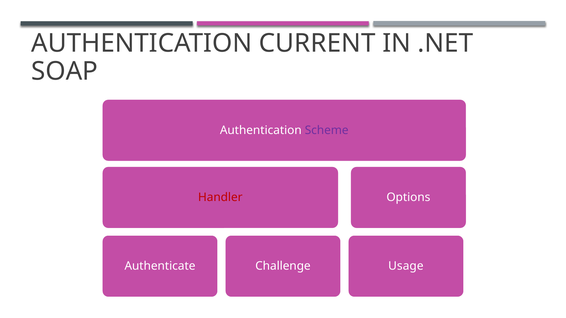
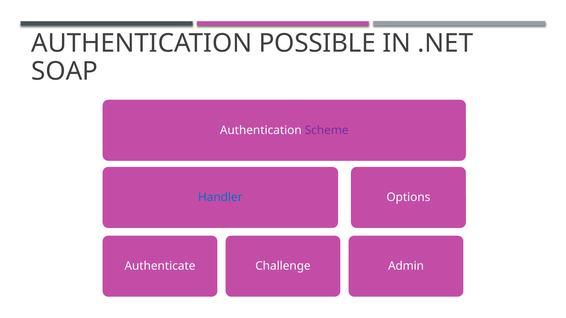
CURRENT: CURRENT -> POSSIBLE
Handler colour: red -> blue
Usage: Usage -> Admin
